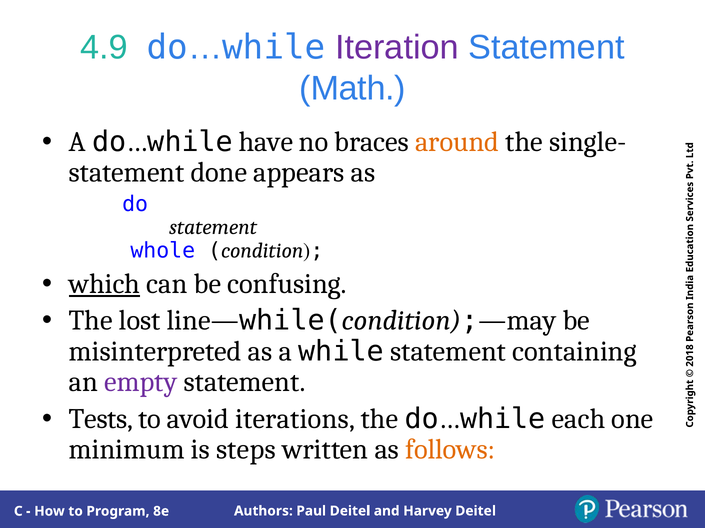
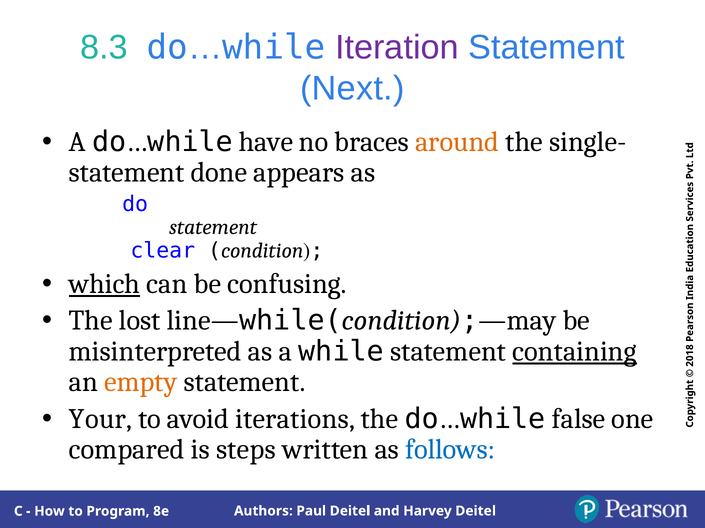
4.9: 4.9 -> 8.3
Math: Math -> Next
whole: whole -> clear
containing underline: none -> present
empty colour: purple -> orange
Tests: Tests -> Your
each: each -> false
minimum: minimum -> compared
follows colour: orange -> blue
